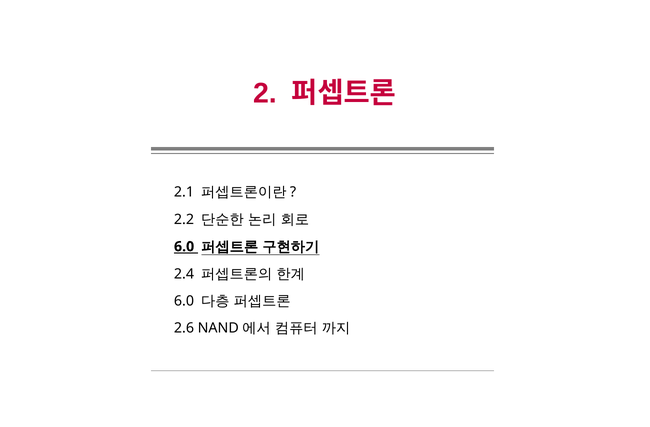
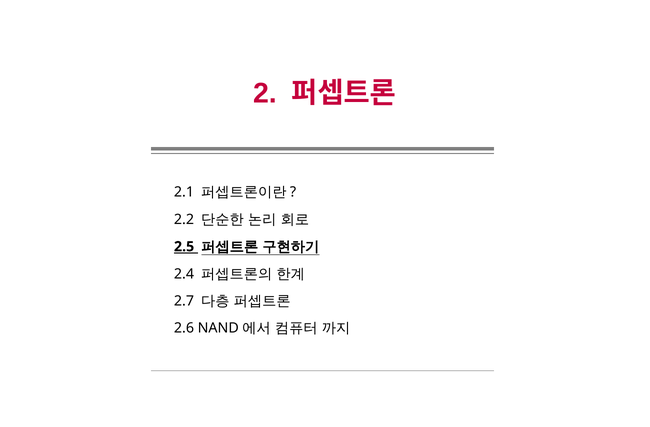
6.0 at (184, 247): 6.0 -> 2.5
6.0 at (184, 301): 6.0 -> 2.7
